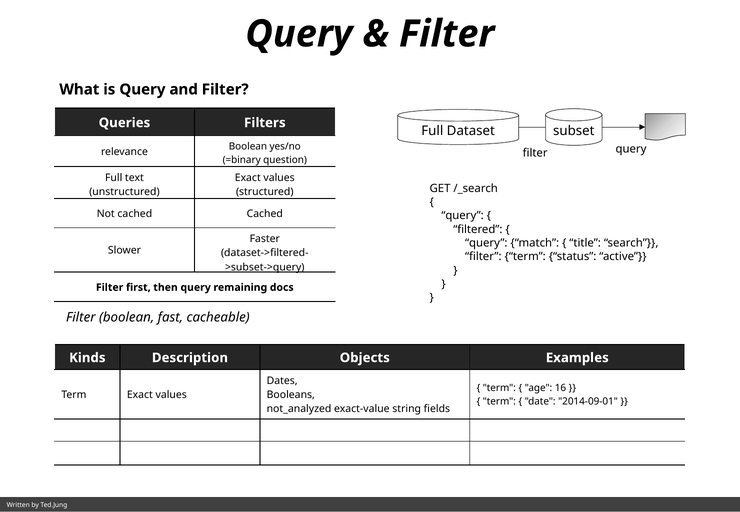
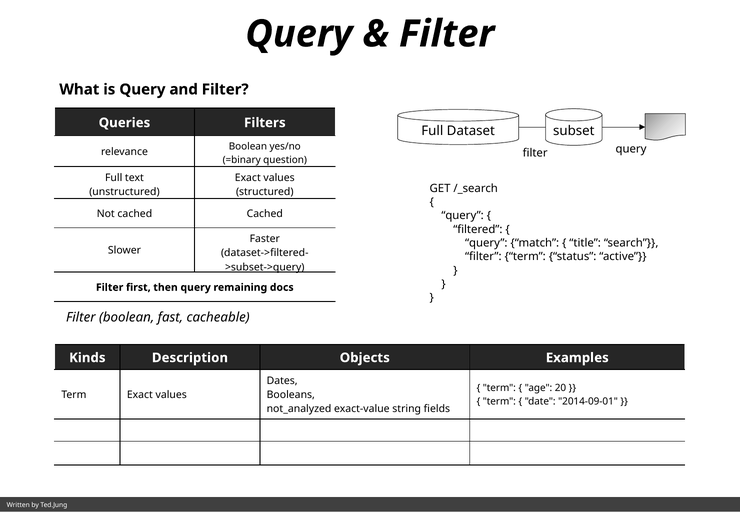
16: 16 -> 20
